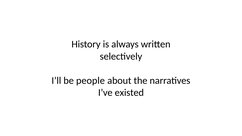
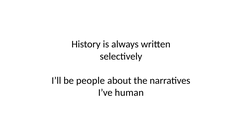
existed: existed -> human
